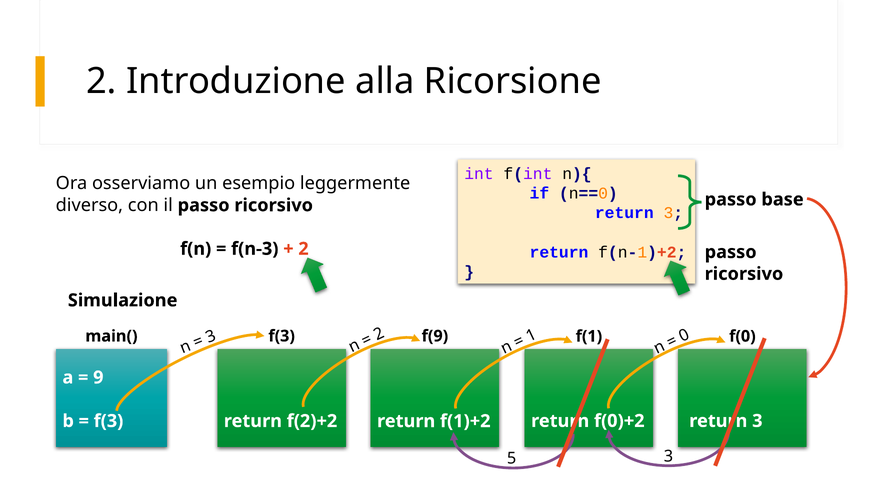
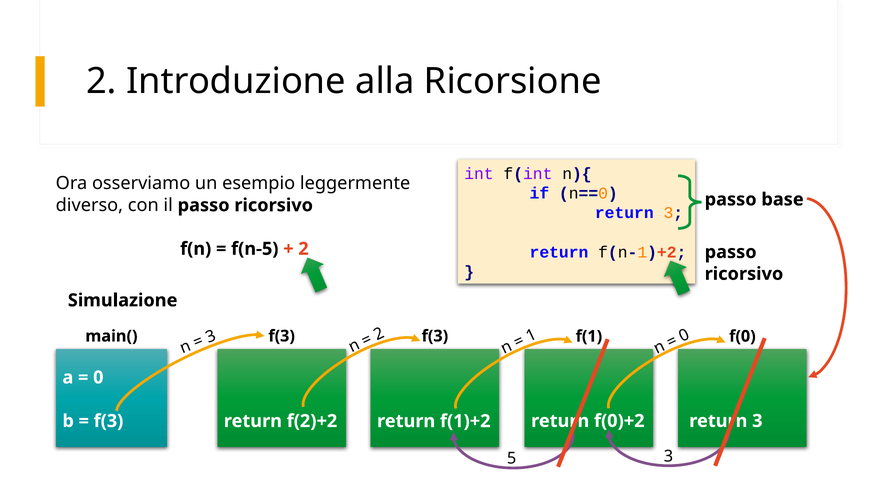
f(n-3: f(n-3 -> f(n-5
f(9 at (435, 336): f(9 -> f(3
9 at (98, 377): 9 -> 0
